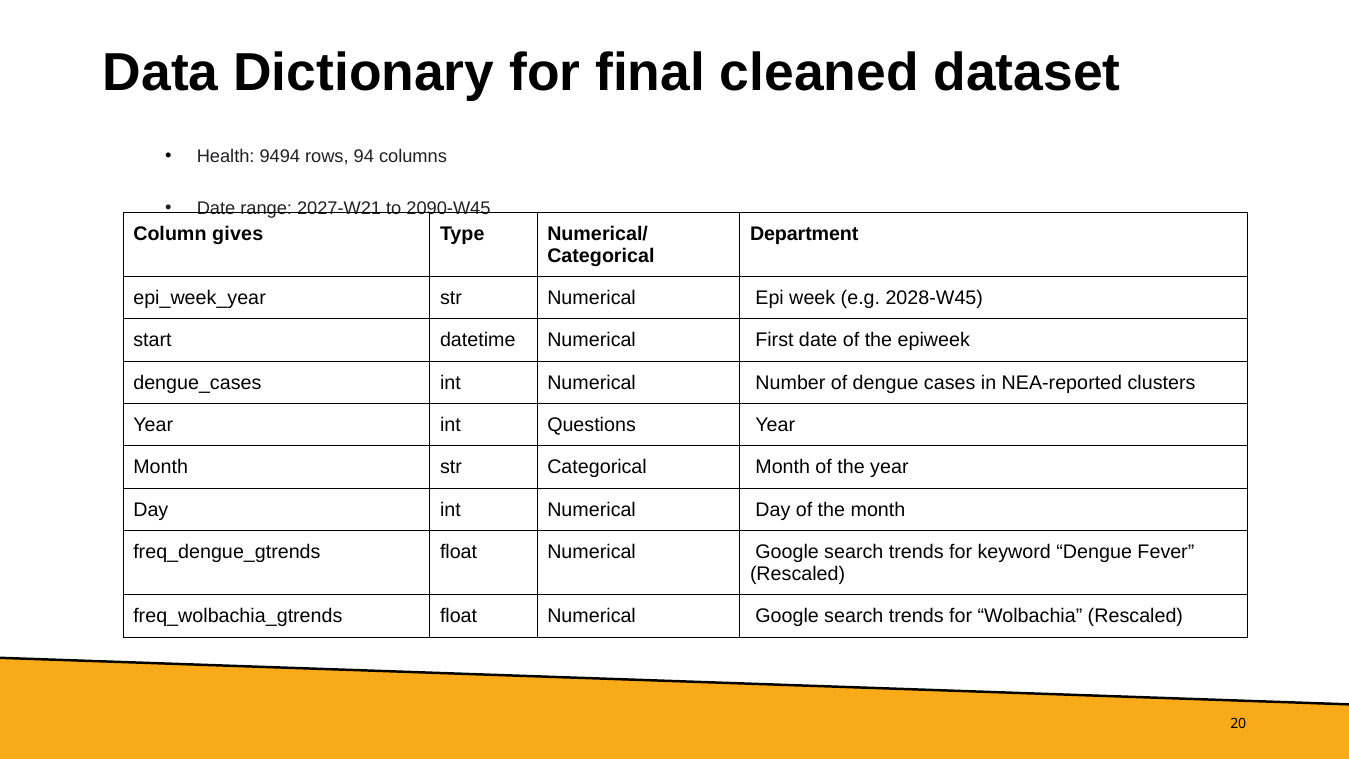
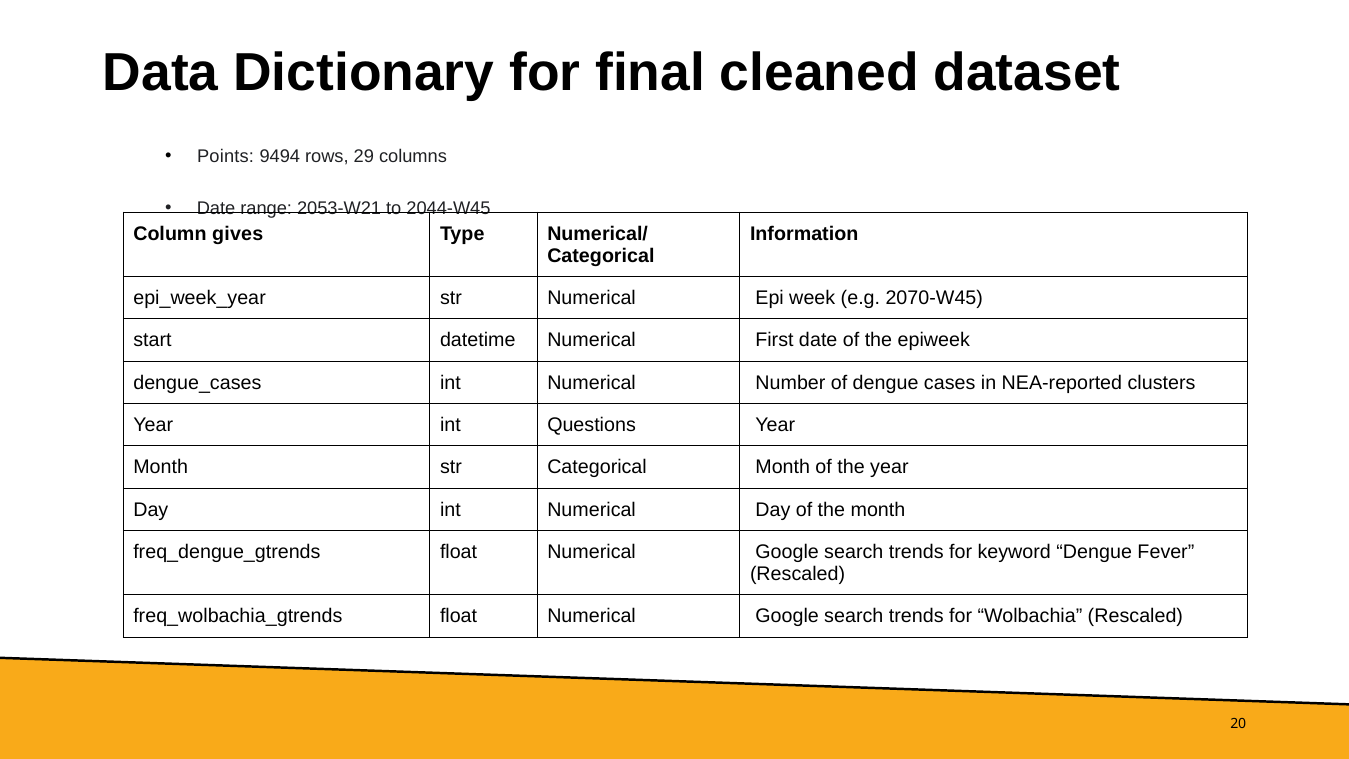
Health: Health -> Points
94: 94 -> 29
2027-W21: 2027-W21 -> 2053-W21
2090-W45: 2090-W45 -> 2044-W45
Department: Department -> Information
2028-W45: 2028-W45 -> 2070-W45
